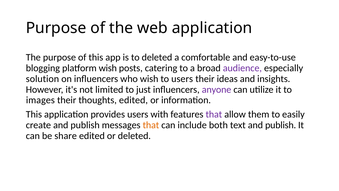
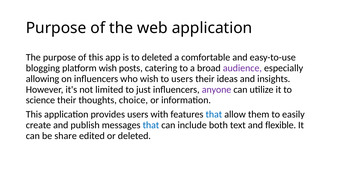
solution: solution -> allowing
images: images -> science
thoughts edited: edited -> choice
that at (214, 114) colour: purple -> blue
that at (151, 125) colour: orange -> blue
text and publish: publish -> flexible
